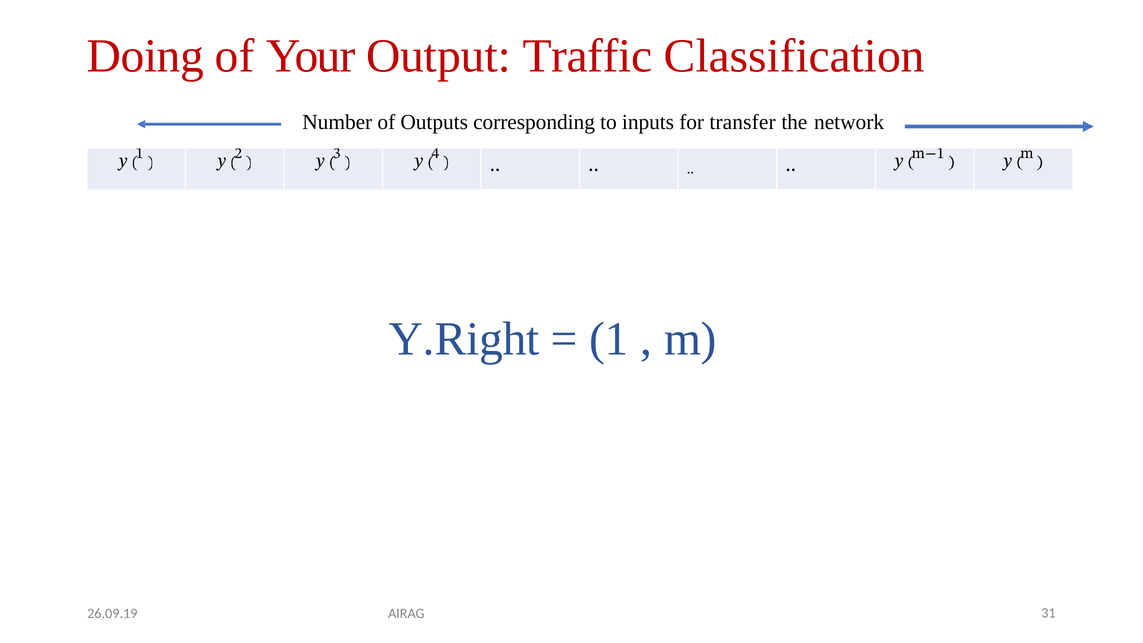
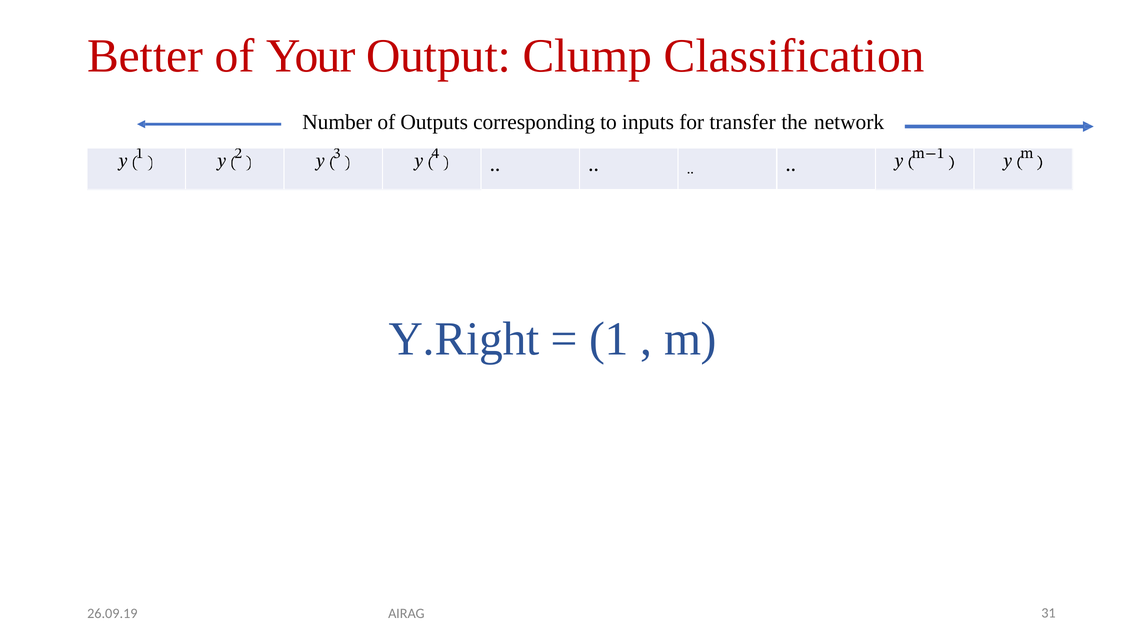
Doing: Doing -> Better
Traffic: Traffic -> Clump
